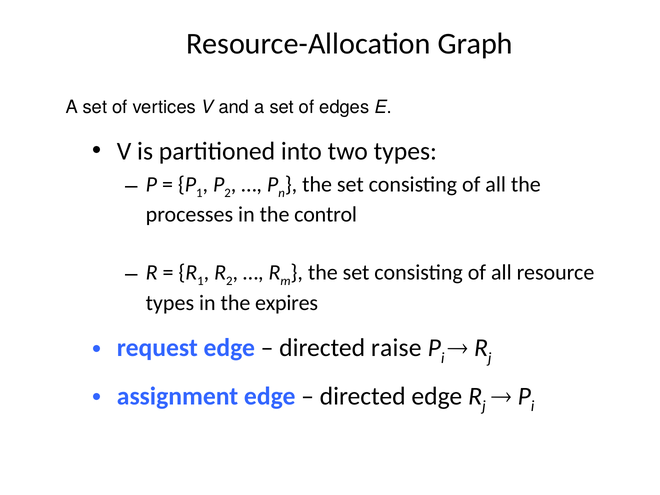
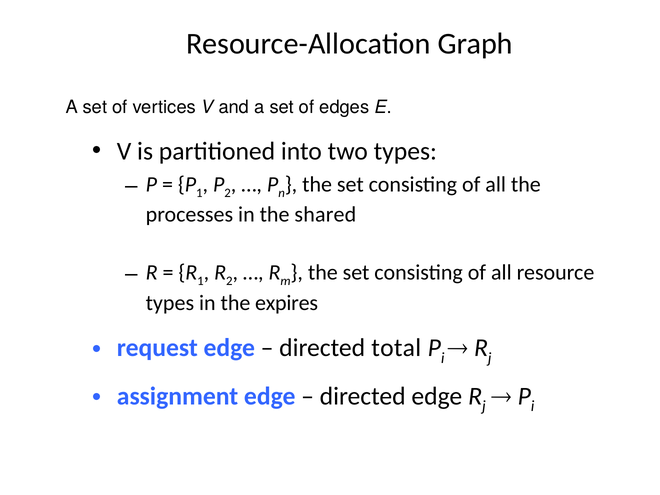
control: control -> shared
raise: raise -> total
